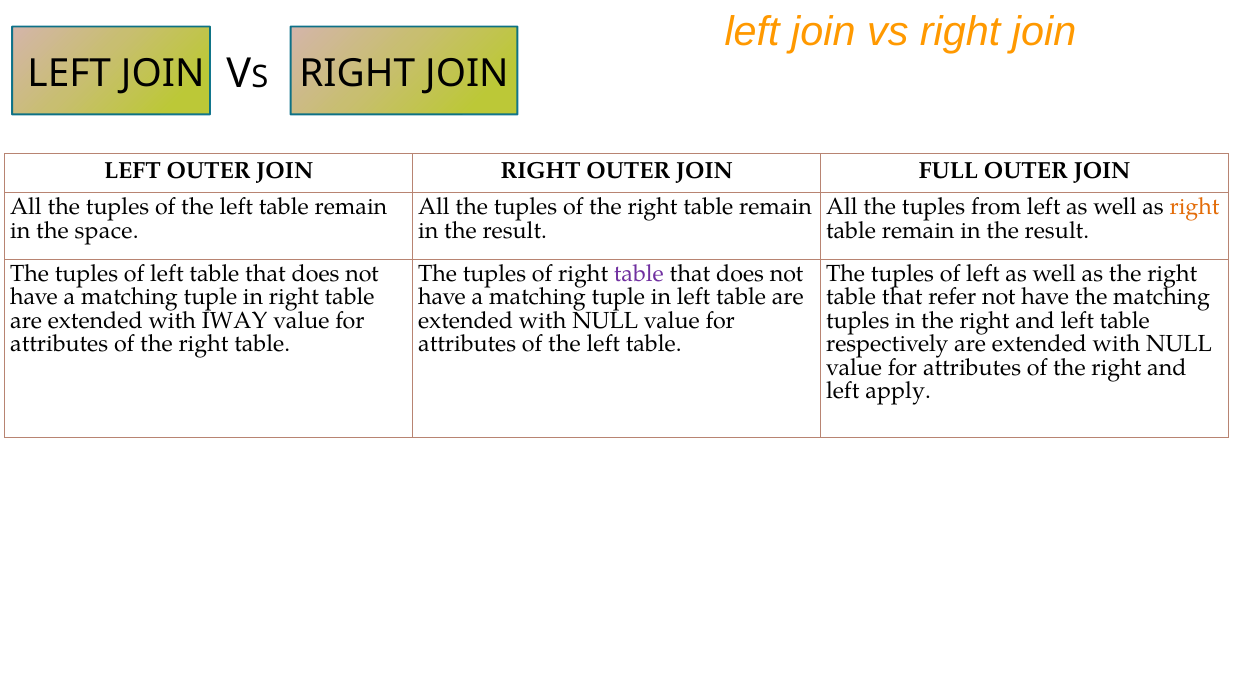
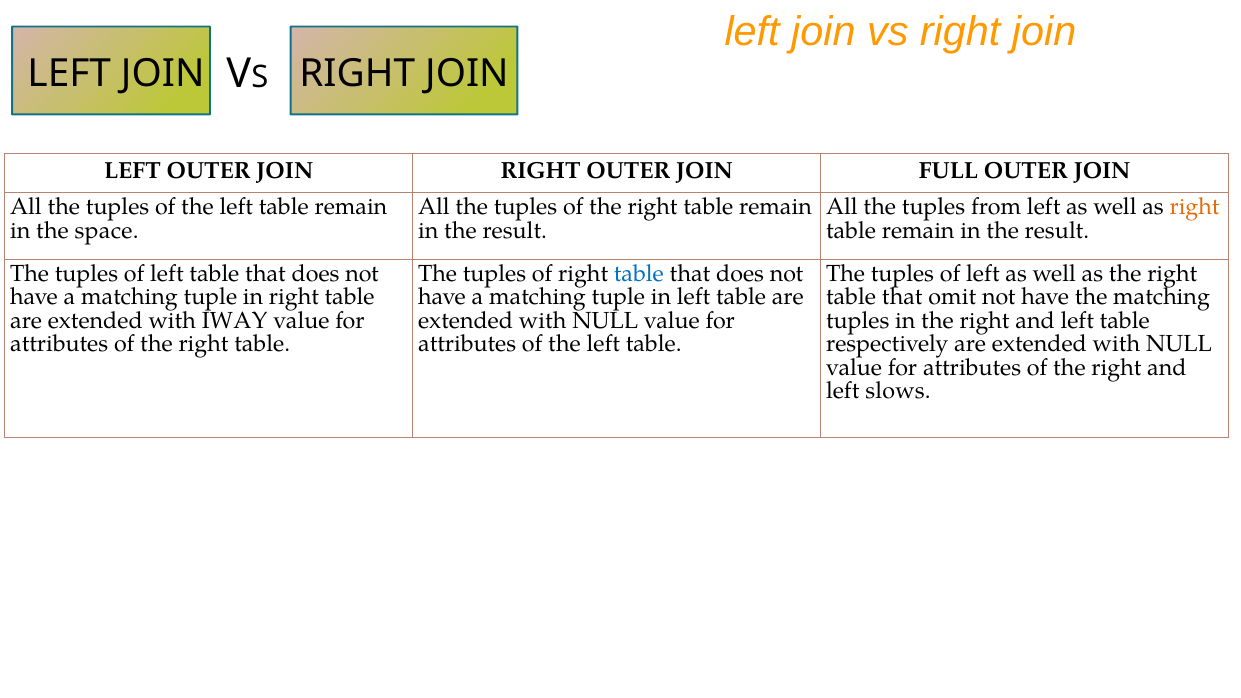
table at (639, 274) colour: purple -> blue
refer: refer -> omit
apply: apply -> slows
